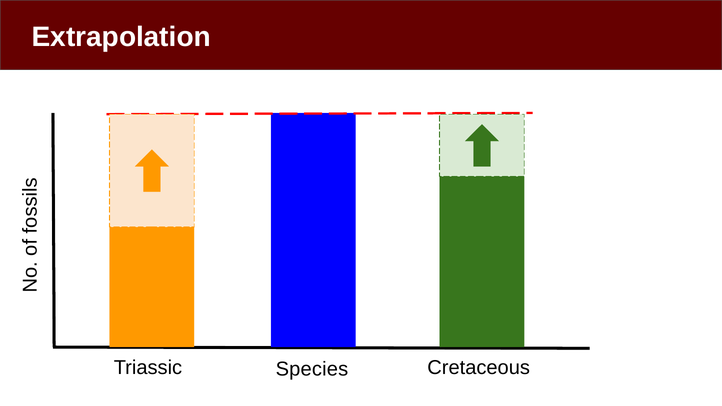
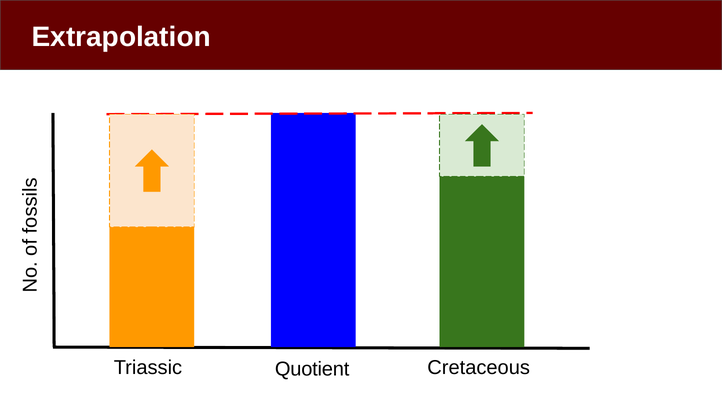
Species: Species -> Quotient
